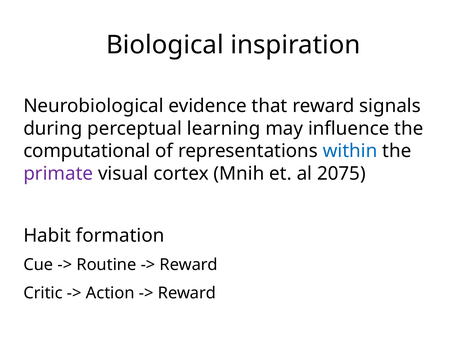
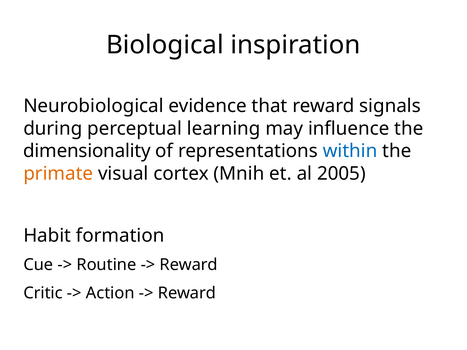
computational: computational -> dimensionality
primate colour: purple -> orange
2075: 2075 -> 2005
